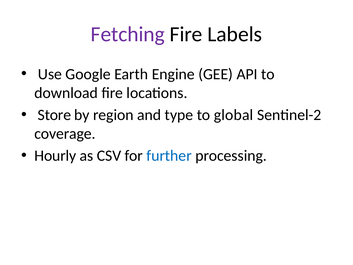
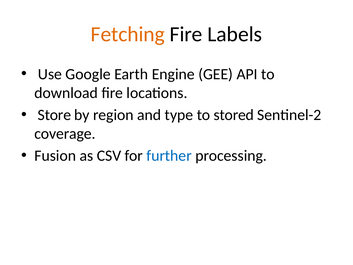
Fetching colour: purple -> orange
global: global -> stored
Hourly: Hourly -> Fusion
